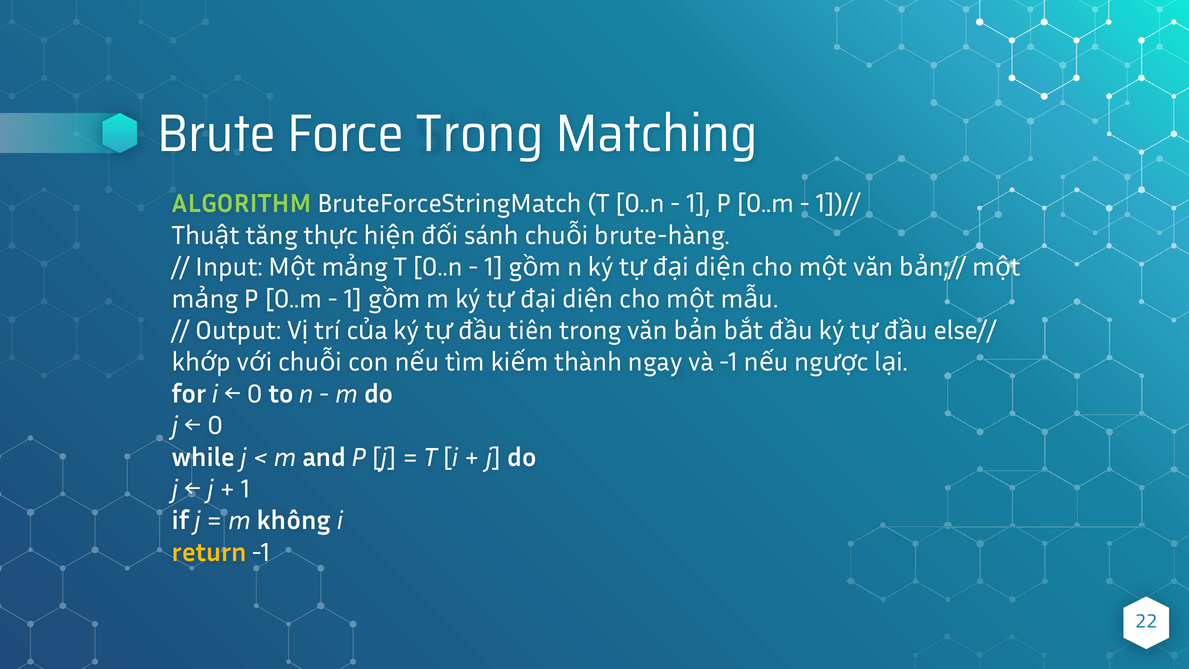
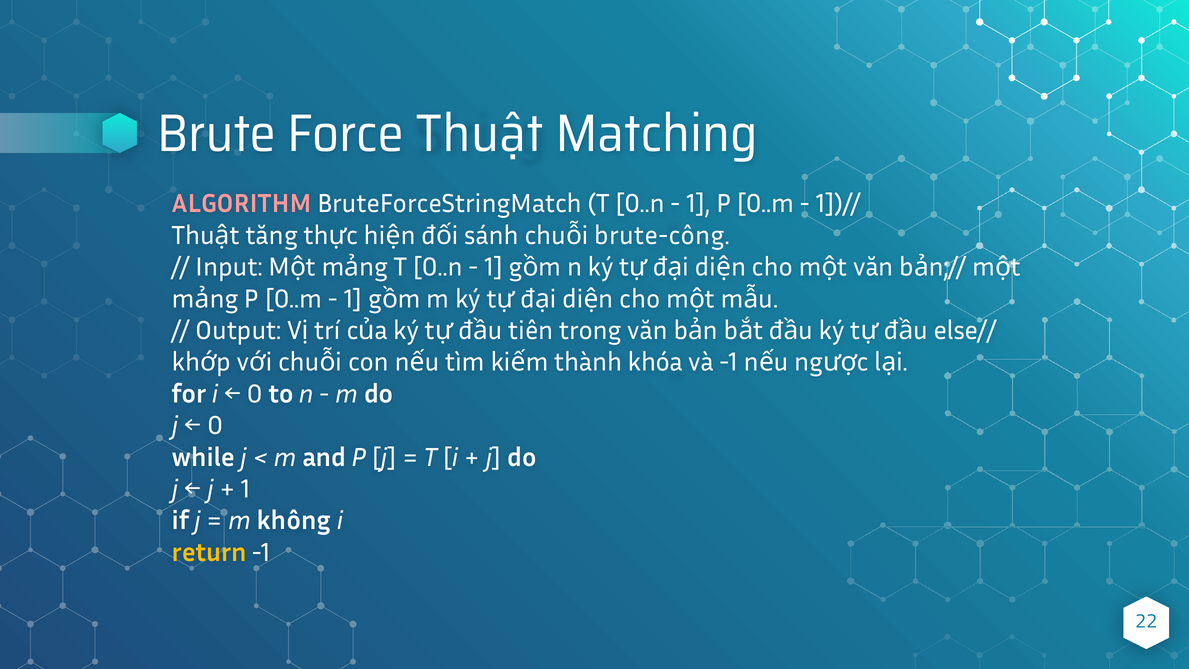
Force Trong: Trong -> Thuật
ALGORITHM colour: light green -> pink
brute-hàng: brute-hàng -> brute-công
ngay: ngay -> khóa
